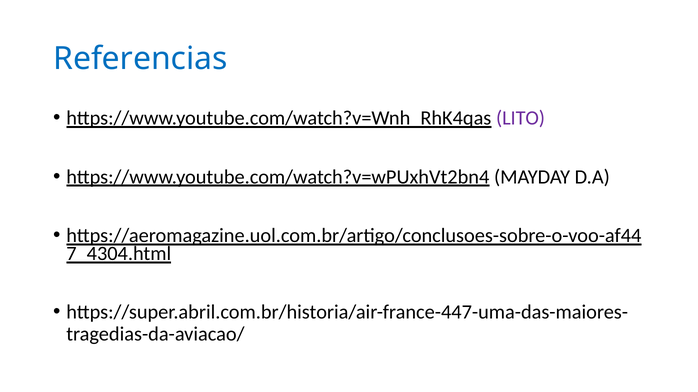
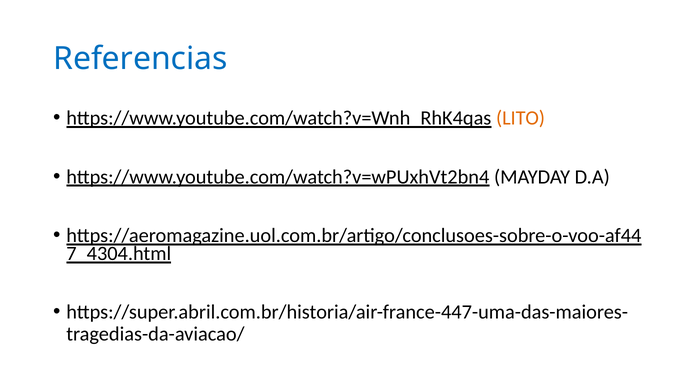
LITO colour: purple -> orange
